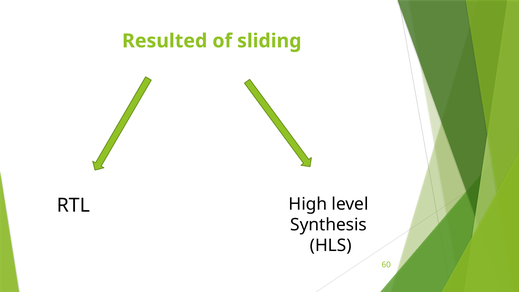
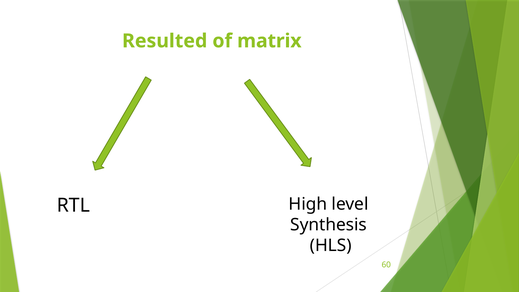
sliding: sliding -> matrix
